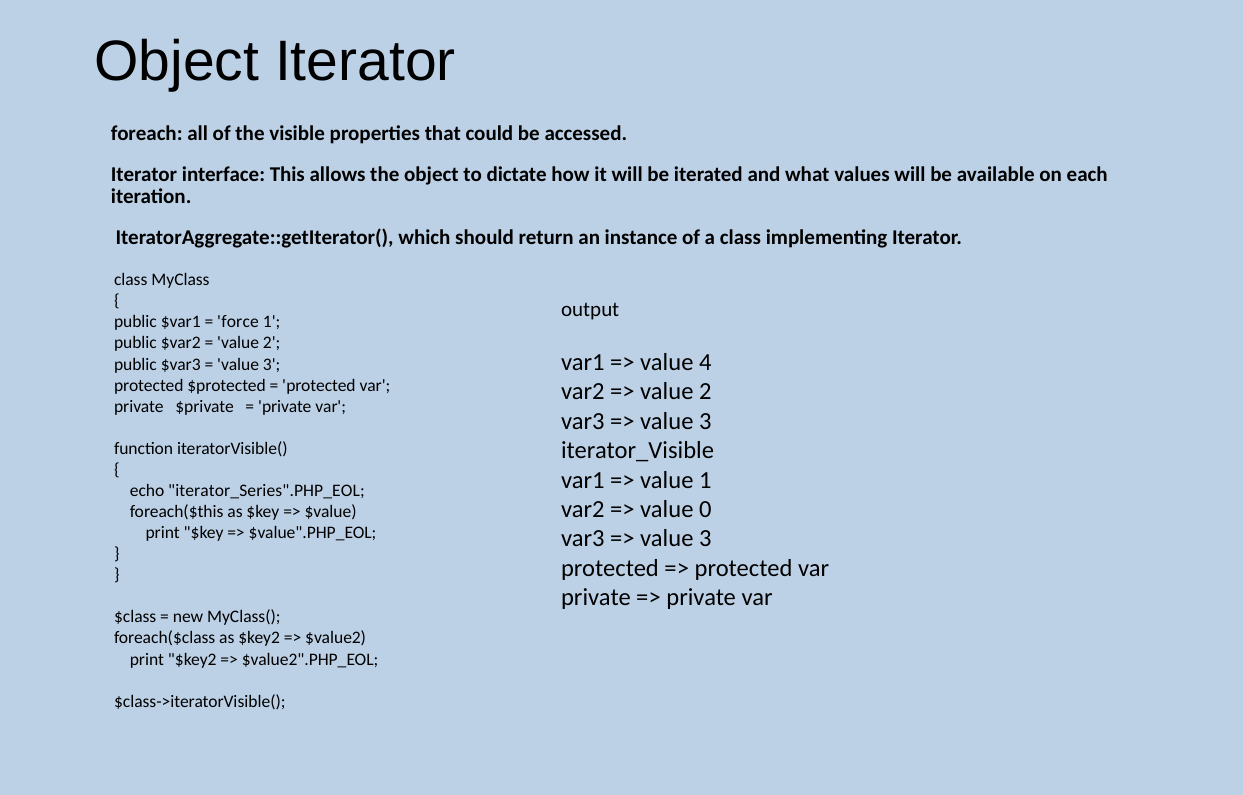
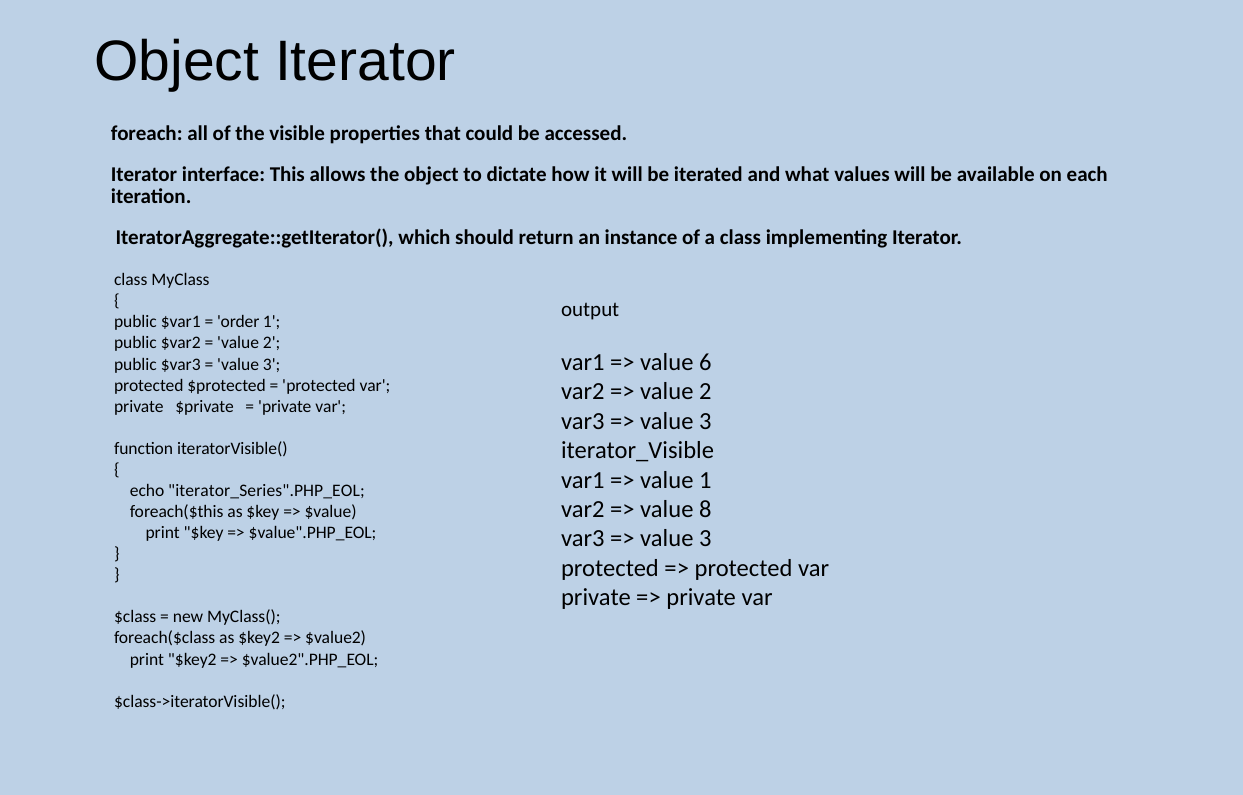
force: force -> order
4: 4 -> 6
0: 0 -> 8
